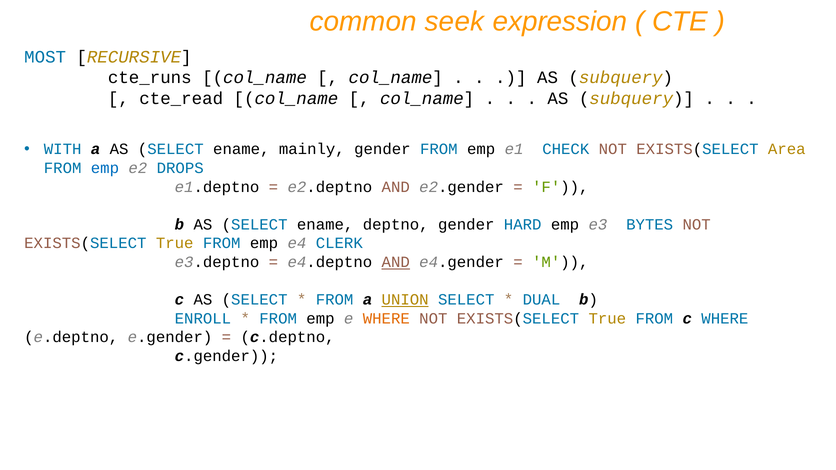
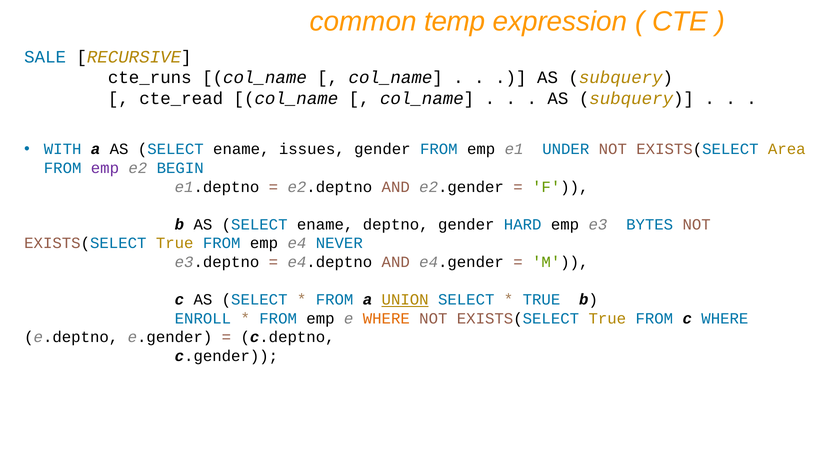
seek: seek -> temp
MOST: MOST -> SALE
mainly: mainly -> issues
CHECK: CHECK -> UNDER
emp at (105, 168) colour: blue -> purple
DROPS: DROPS -> BEGIN
CLERK: CLERK -> NEVER
AND at (396, 262) underline: present -> none
DUAL at (541, 300): DUAL -> TRUE
